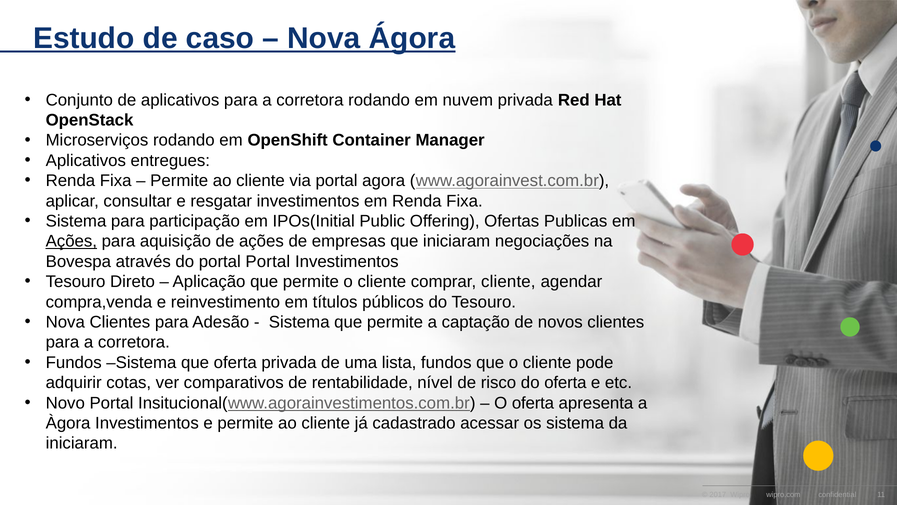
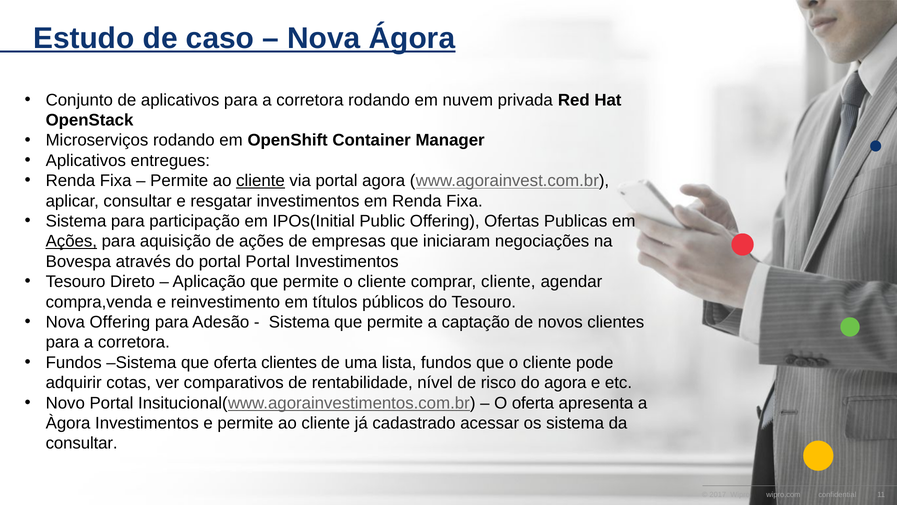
cliente at (260, 181) underline: none -> present
Nova Clientes: Clientes -> Offering
oferta privada: privada -> clientes
do oferta: oferta -> agora
iniciaram at (82, 443): iniciaram -> consultar
